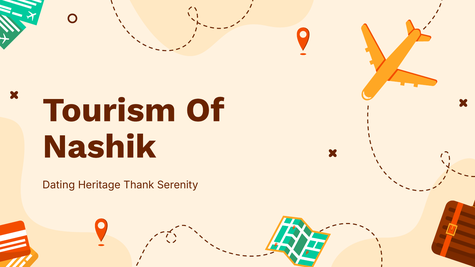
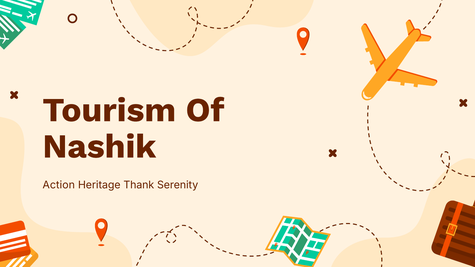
Dating: Dating -> Action
